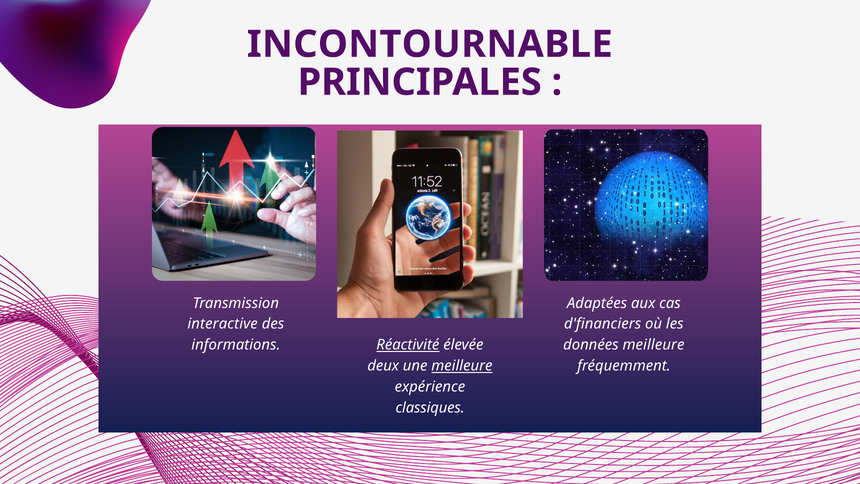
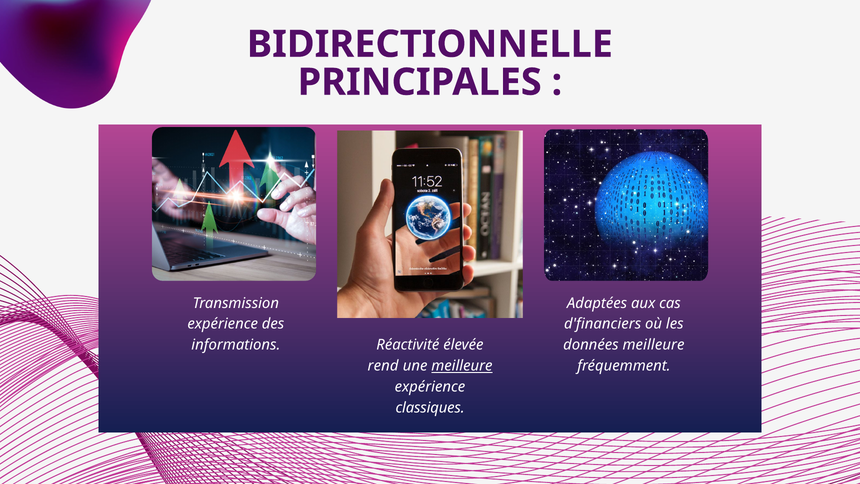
INCONTOURNABLE: INCONTOURNABLE -> BIDIRECTIONNELLE
interactive at (223, 324): interactive -> expérience
Réactivité underline: present -> none
deux: deux -> rend
